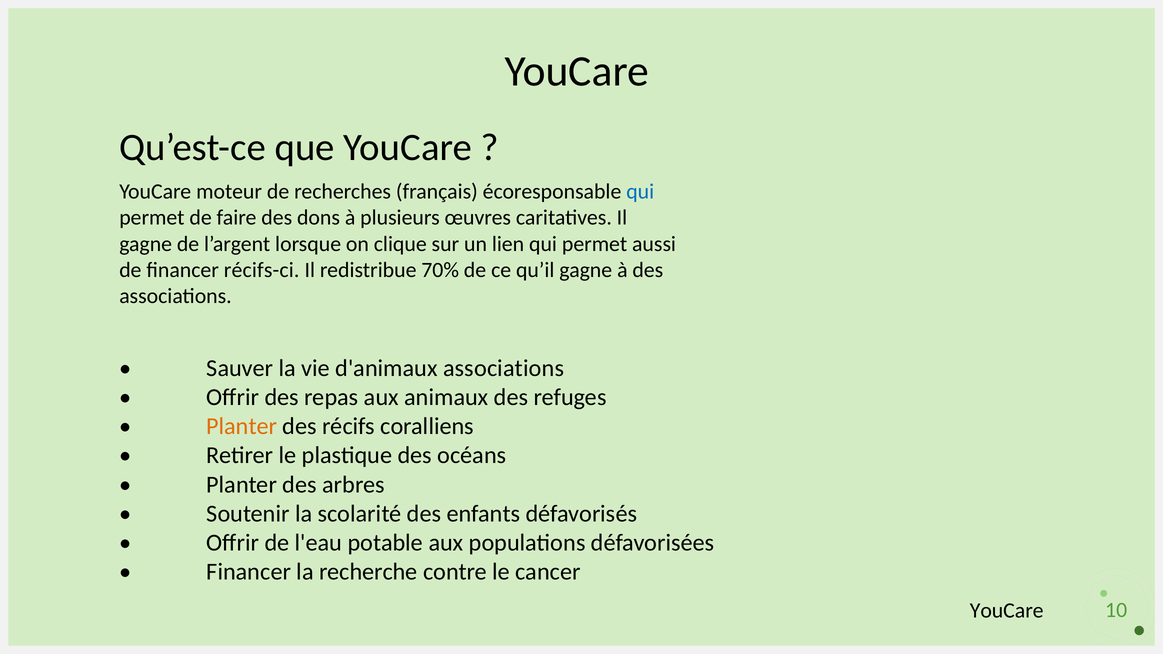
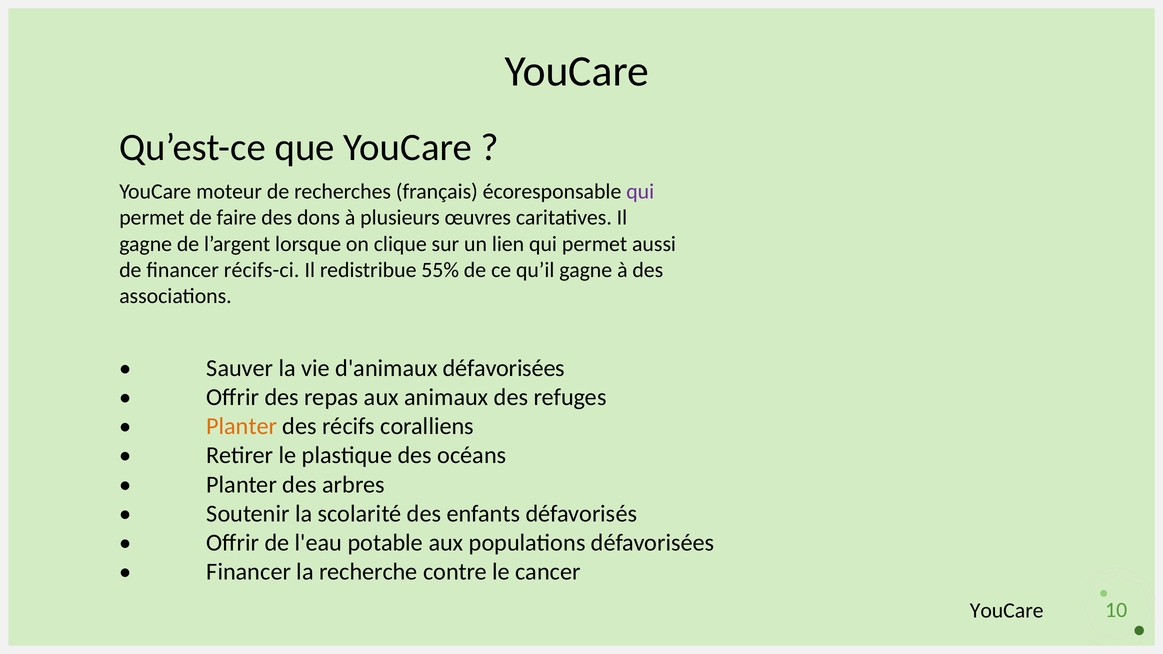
qui at (640, 192) colour: blue -> purple
70%: 70% -> 55%
d'animaux associations: associations -> défavorisées
